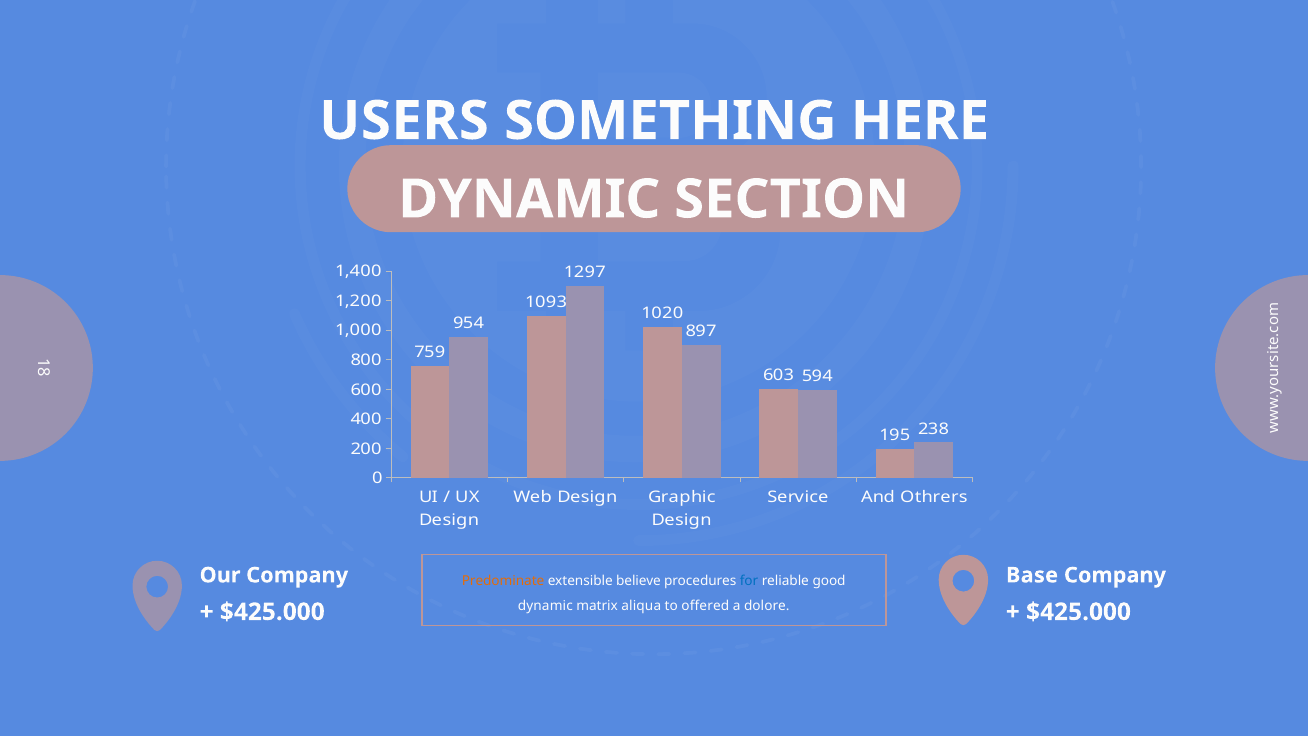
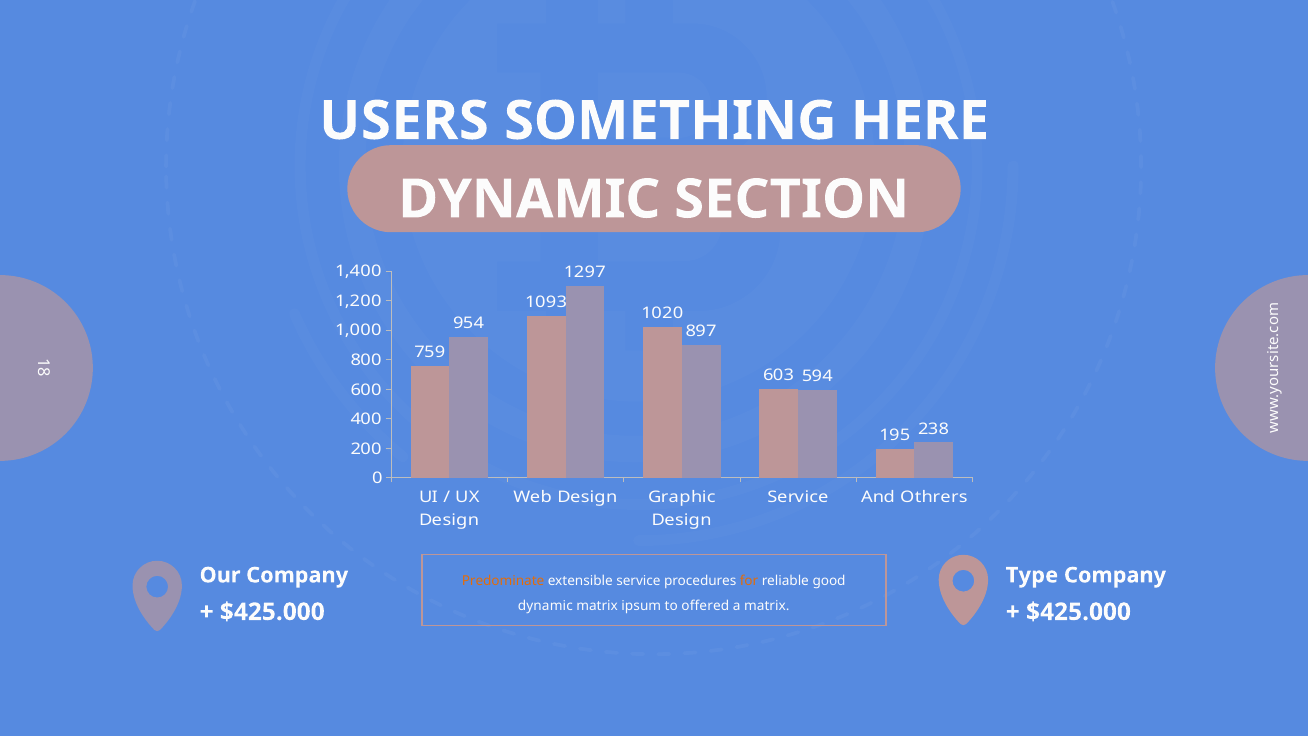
Base: Base -> Type
extensible believe: believe -> service
for colour: blue -> orange
aliqua: aliqua -> ipsum
a dolore: dolore -> matrix
